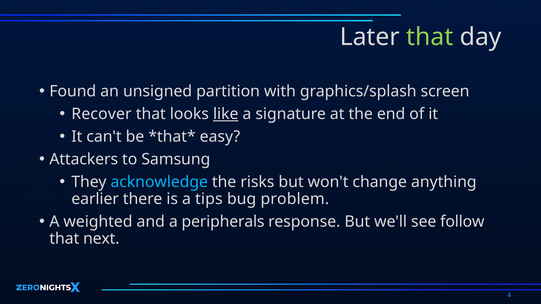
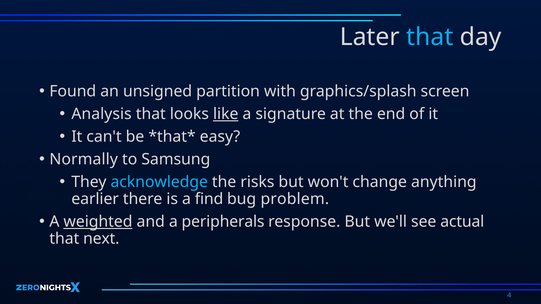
that at (430, 37) colour: light green -> light blue
Recover: Recover -> Analysis
Attackers: Attackers -> Normally
tips: tips -> find
weighted underline: none -> present
follow: follow -> actual
